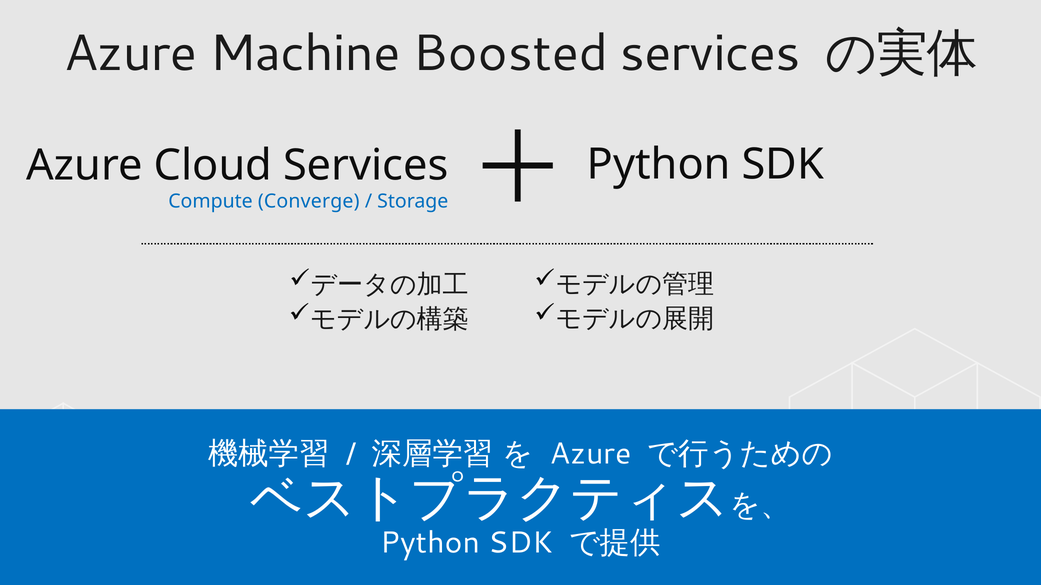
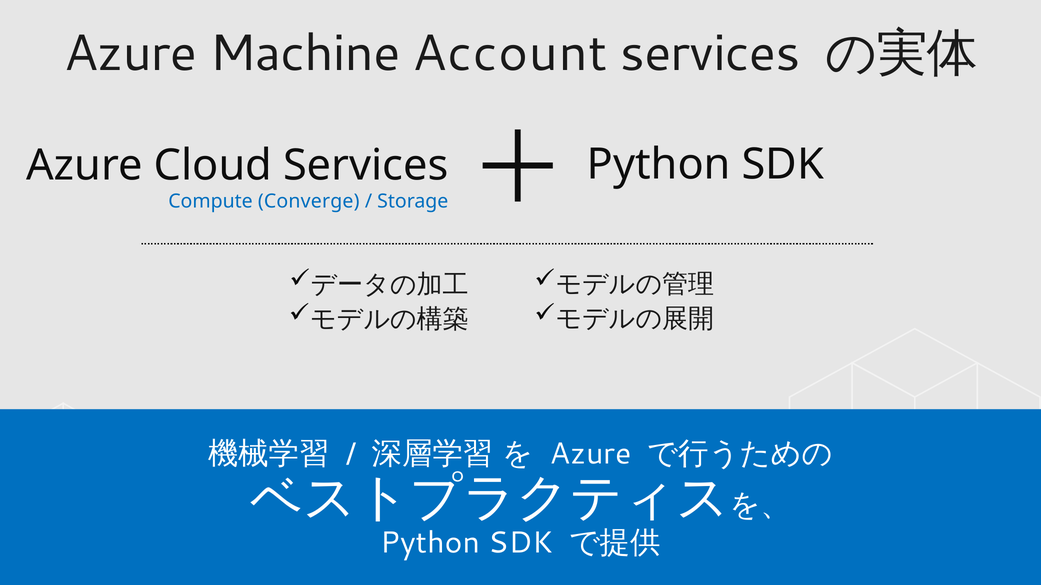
Boosted: Boosted -> Account
